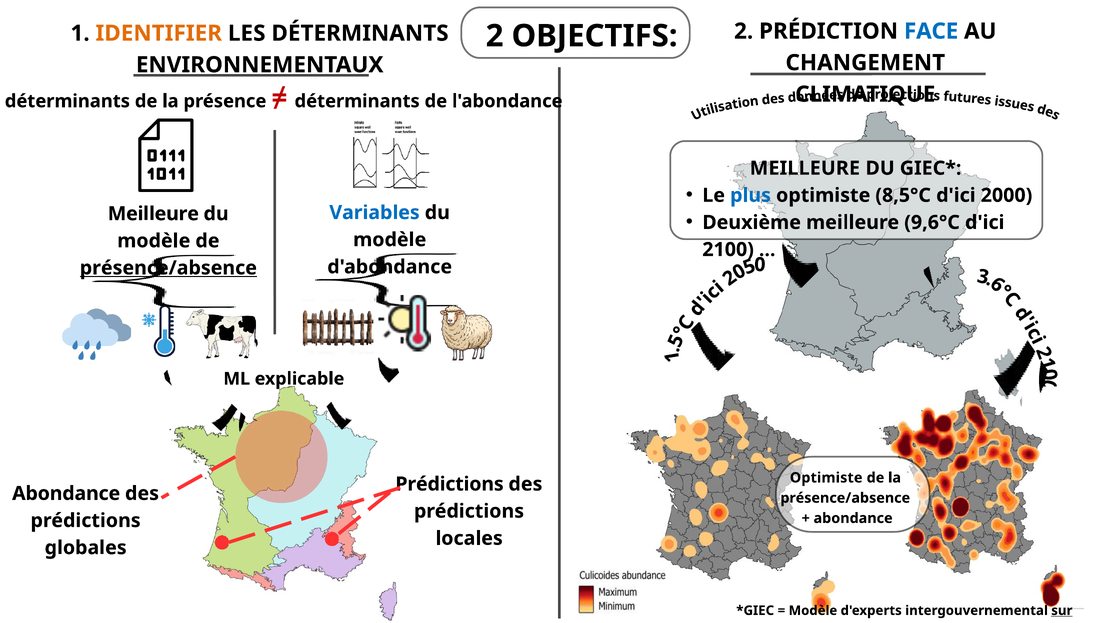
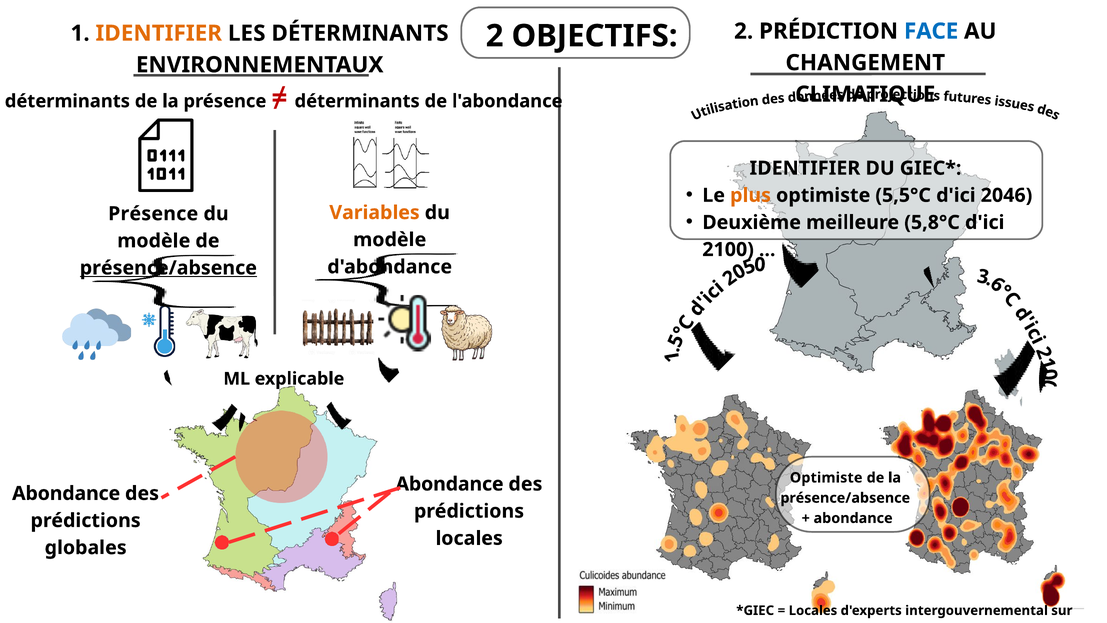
MEILLEURE at (805, 168): MEILLEURE -> IDENTIFIER
plus colour: blue -> orange
8,5°C: 8,5°C -> 5,5°C
2000: 2000 -> 2046
Variables colour: blue -> orange
Meilleure at (153, 214): Meilleure -> Présence
9,6°C: 9,6°C -> 5,8°C
Prédictions at (450, 484): Prédictions -> Abondance
Modèle at (813, 610): Modèle -> Locales
sur underline: present -> none
